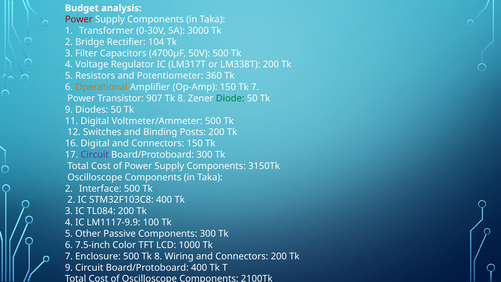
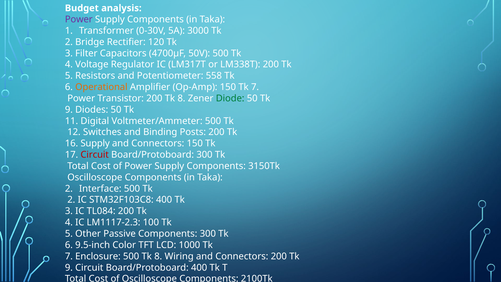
Power at (79, 19) colour: red -> purple
104: 104 -> 120
360: 360 -> 558
Transistor 907: 907 -> 200
16 Digital: Digital -> Supply
Circuit at (95, 155) colour: purple -> red
LM1117-9.9: LM1117-9.9 -> LM1117-2.3
7.5-inch: 7.5-inch -> 9.5-inch
